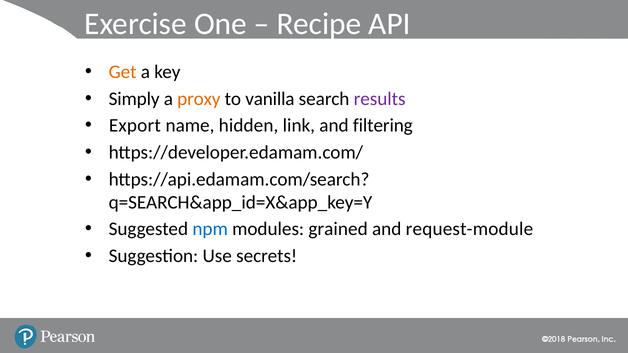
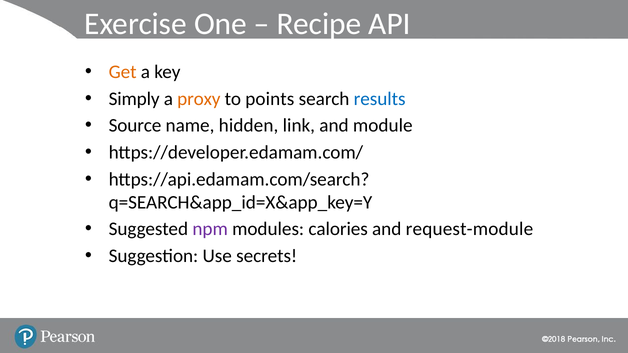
vanilla: vanilla -> points
results colour: purple -> blue
Export: Export -> Source
filtering: filtering -> module
npm colour: blue -> purple
grained: grained -> calories
